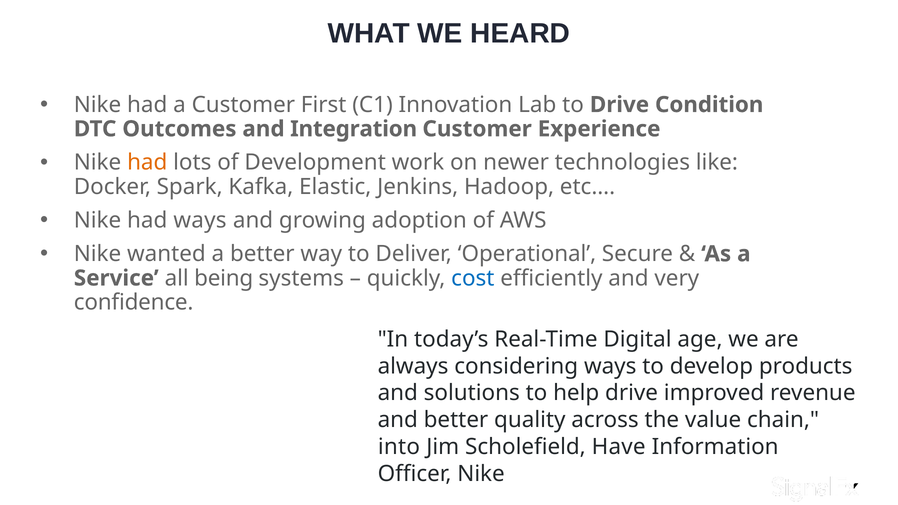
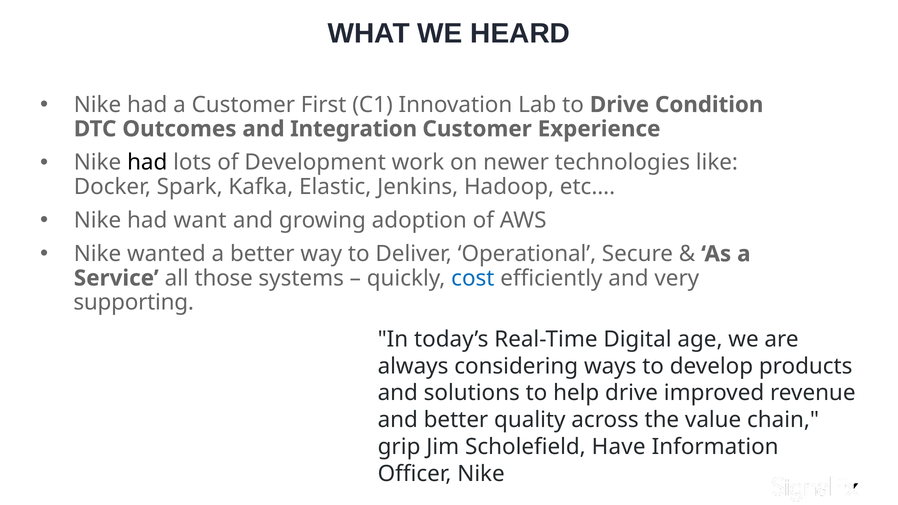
had at (147, 163) colour: orange -> black
had ways: ways -> want
being: being -> those
confidence: confidence -> supporting
into: into -> grip
